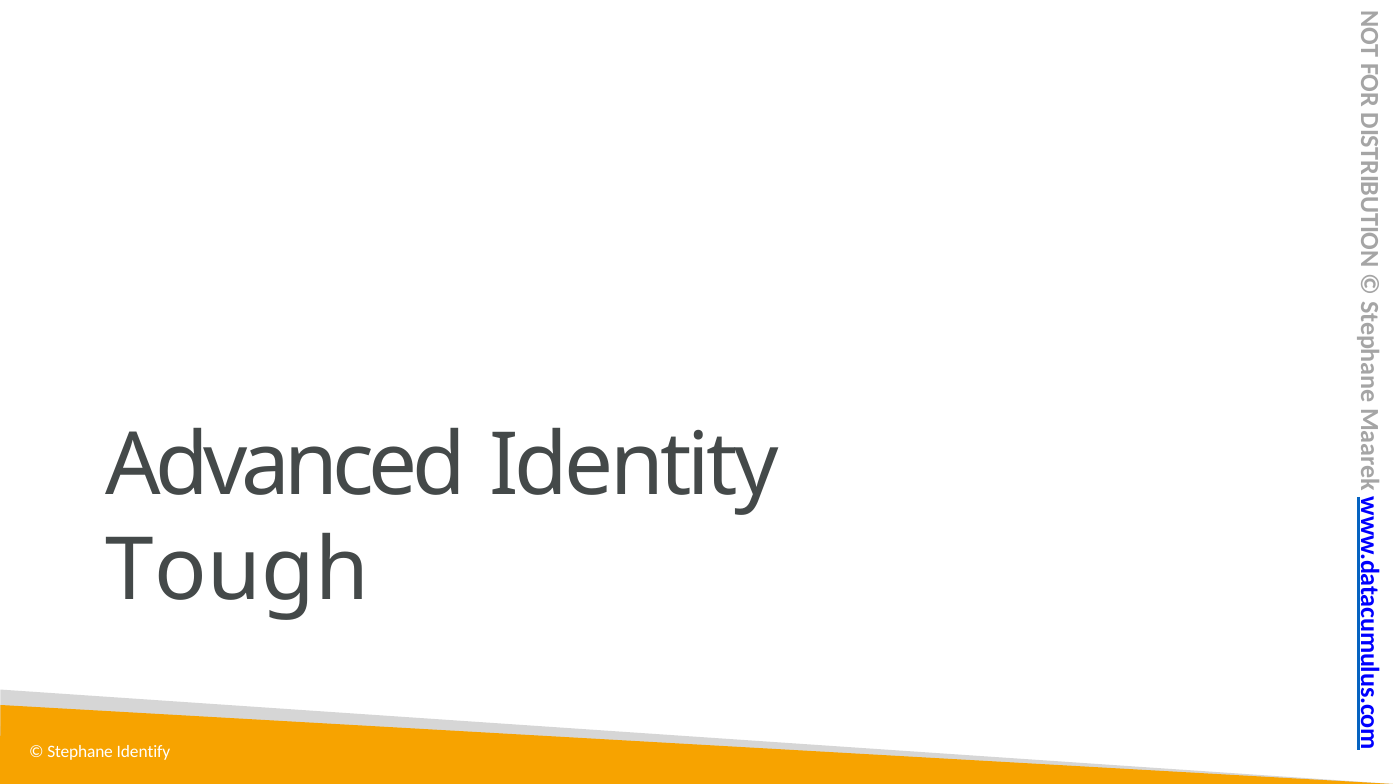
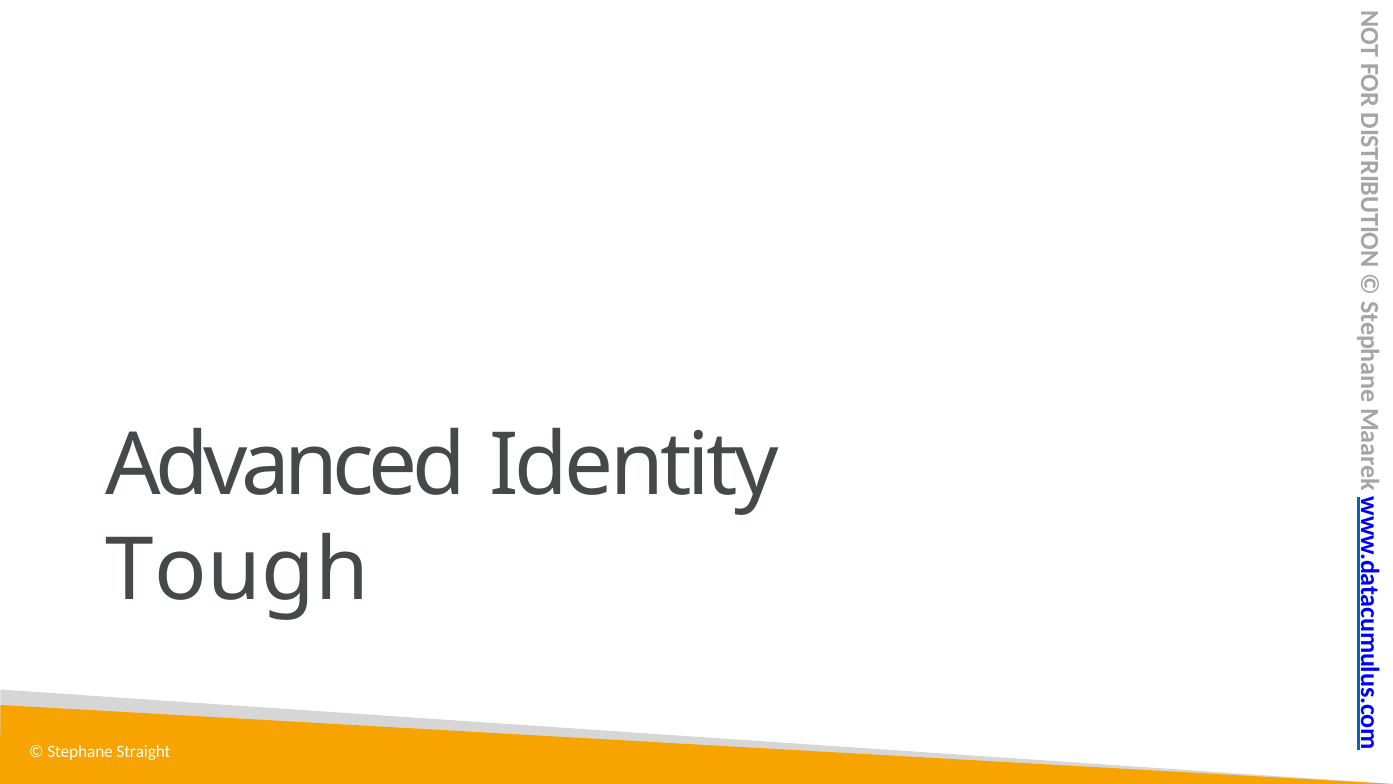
Identify: Identify -> Straight
